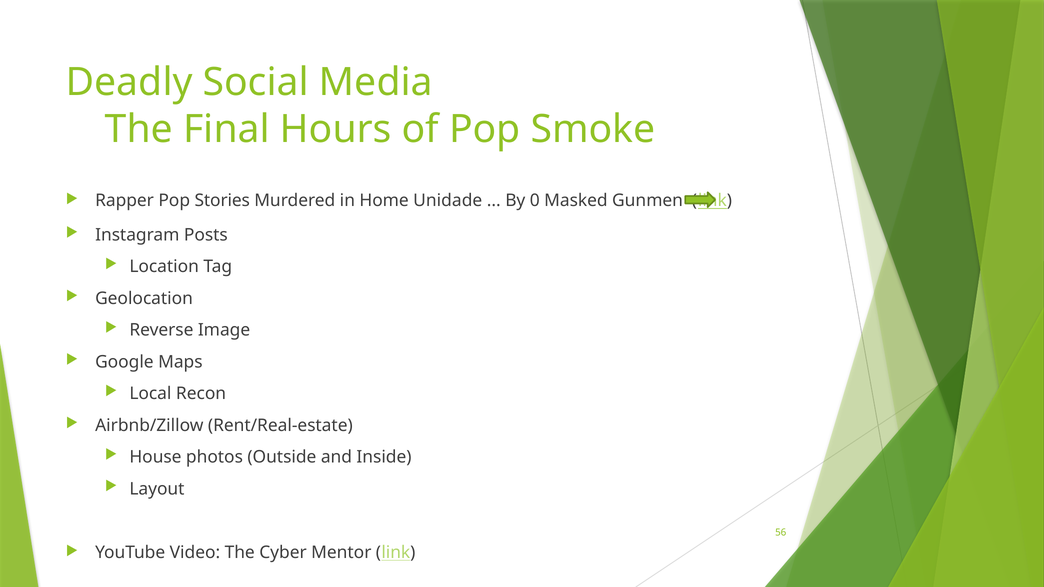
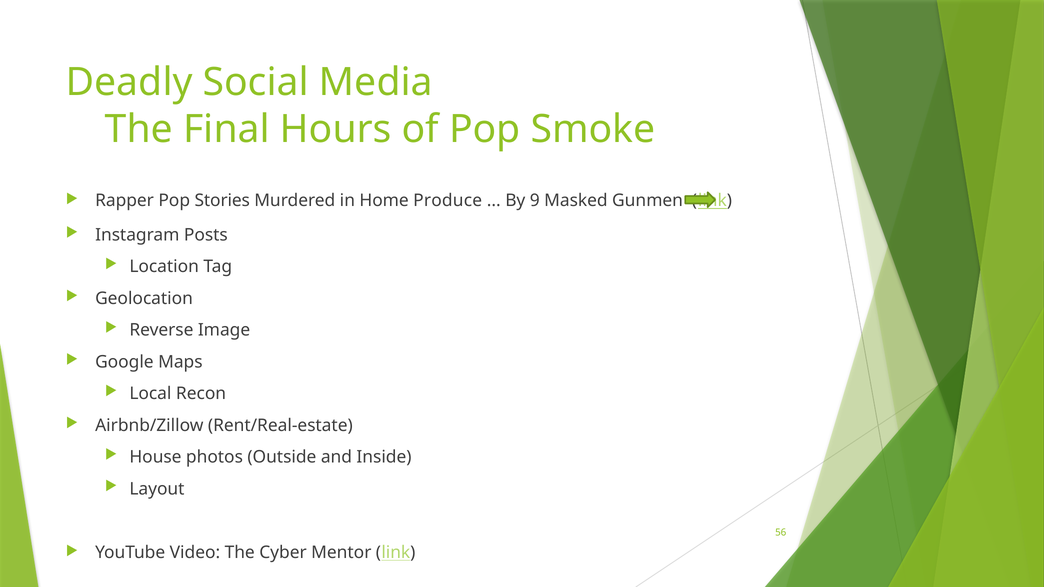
Unidade: Unidade -> Produce
0: 0 -> 9
